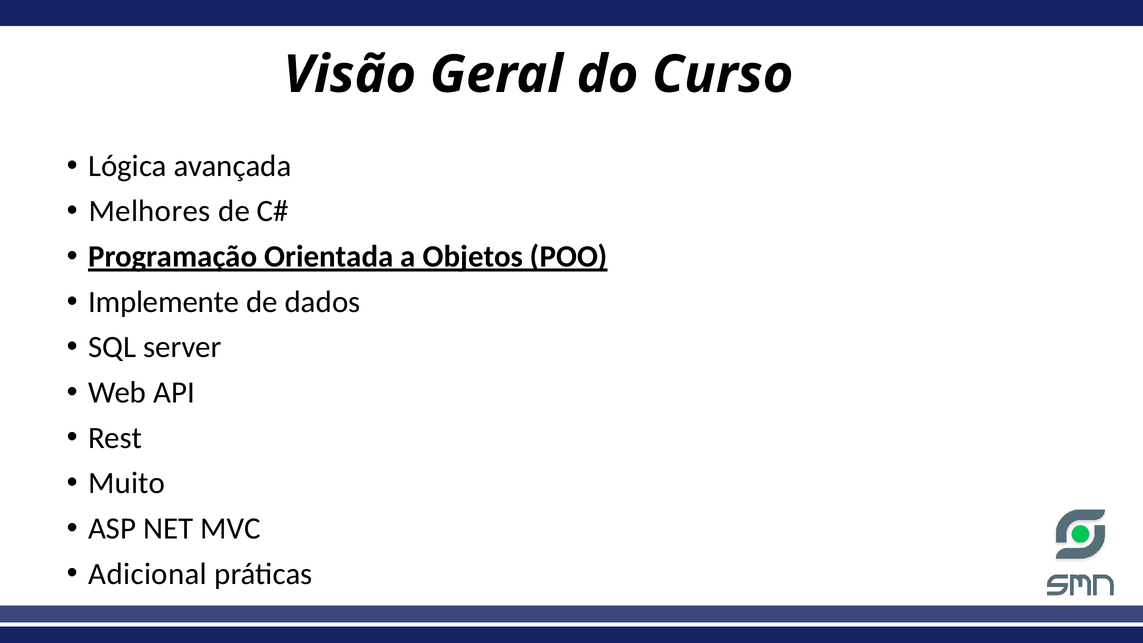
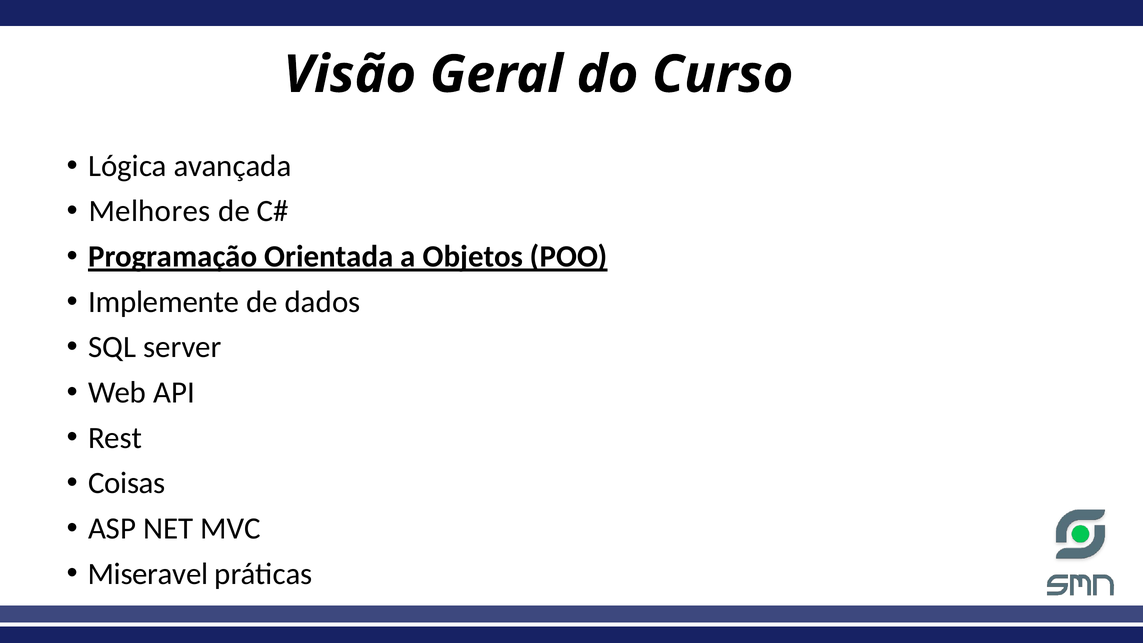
Muito: Muito -> Coisas
Adicional: Adicional -> Miseravel
